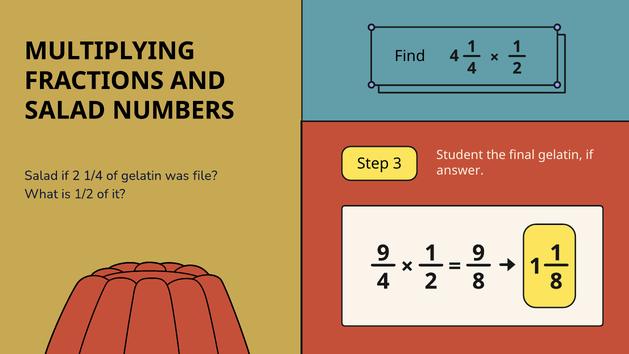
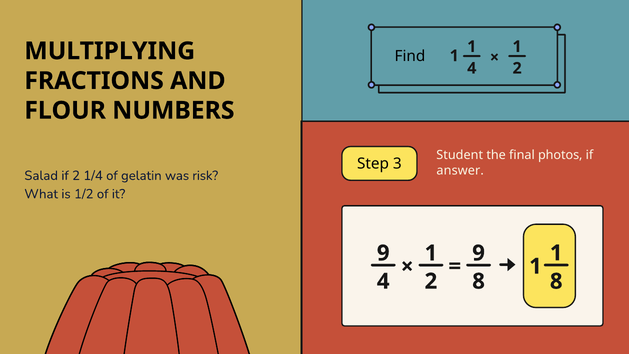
Find 4: 4 -> 1
SALAD at (65, 110): SALAD -> FLOUR
final gelatin: gelatin -> photos
file: file -> risk
